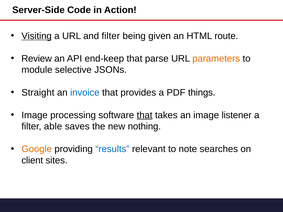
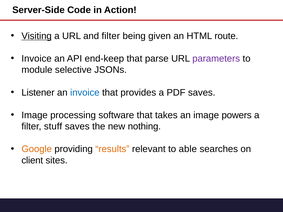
Review at (37, 59): Review -> Invoice
parameters colour: orange -> purple
Straight: Straight -> Listener
PDF things: things -> saves
that at (145, 115) underline: present -> none
listener: listener -> powers
able: able -> stuff
results colour: blue -> orange
note: note -> able
